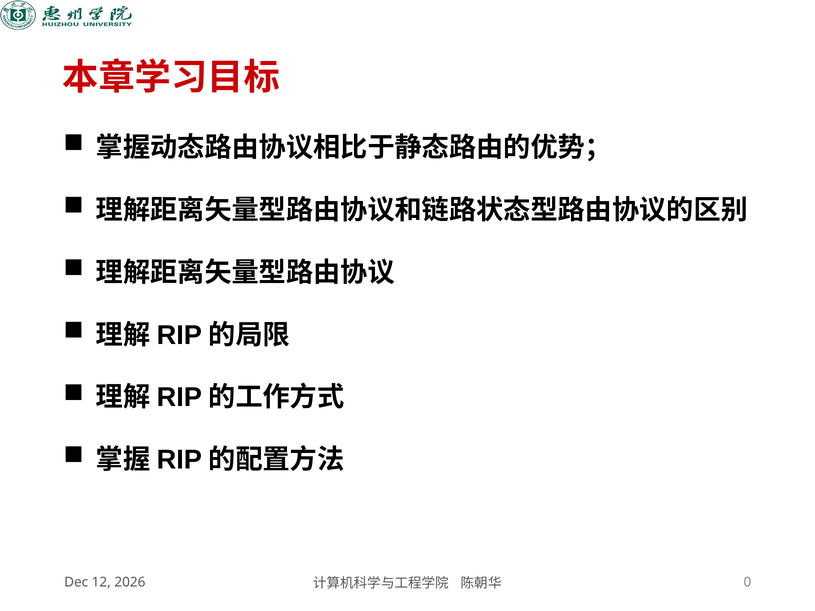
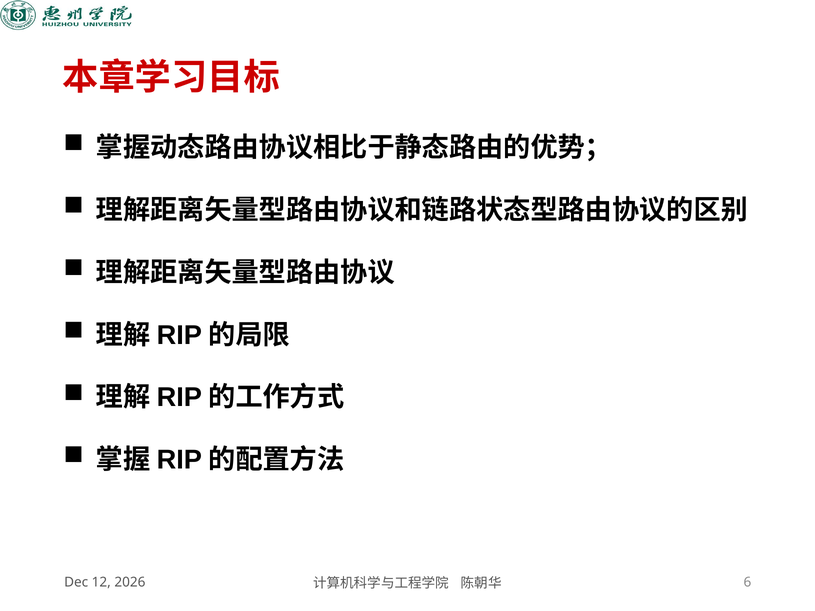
0: 0 -> 6
